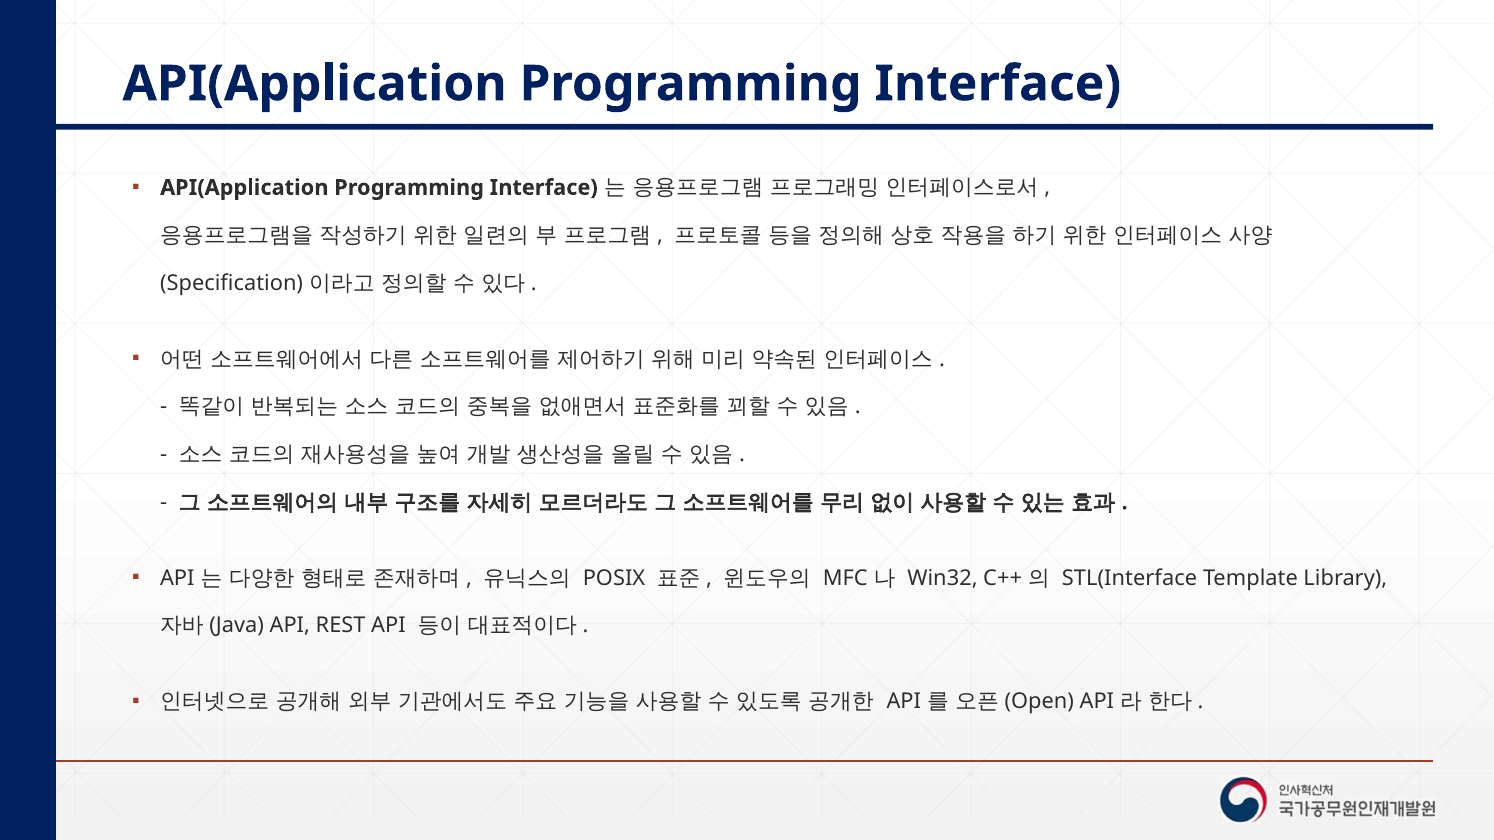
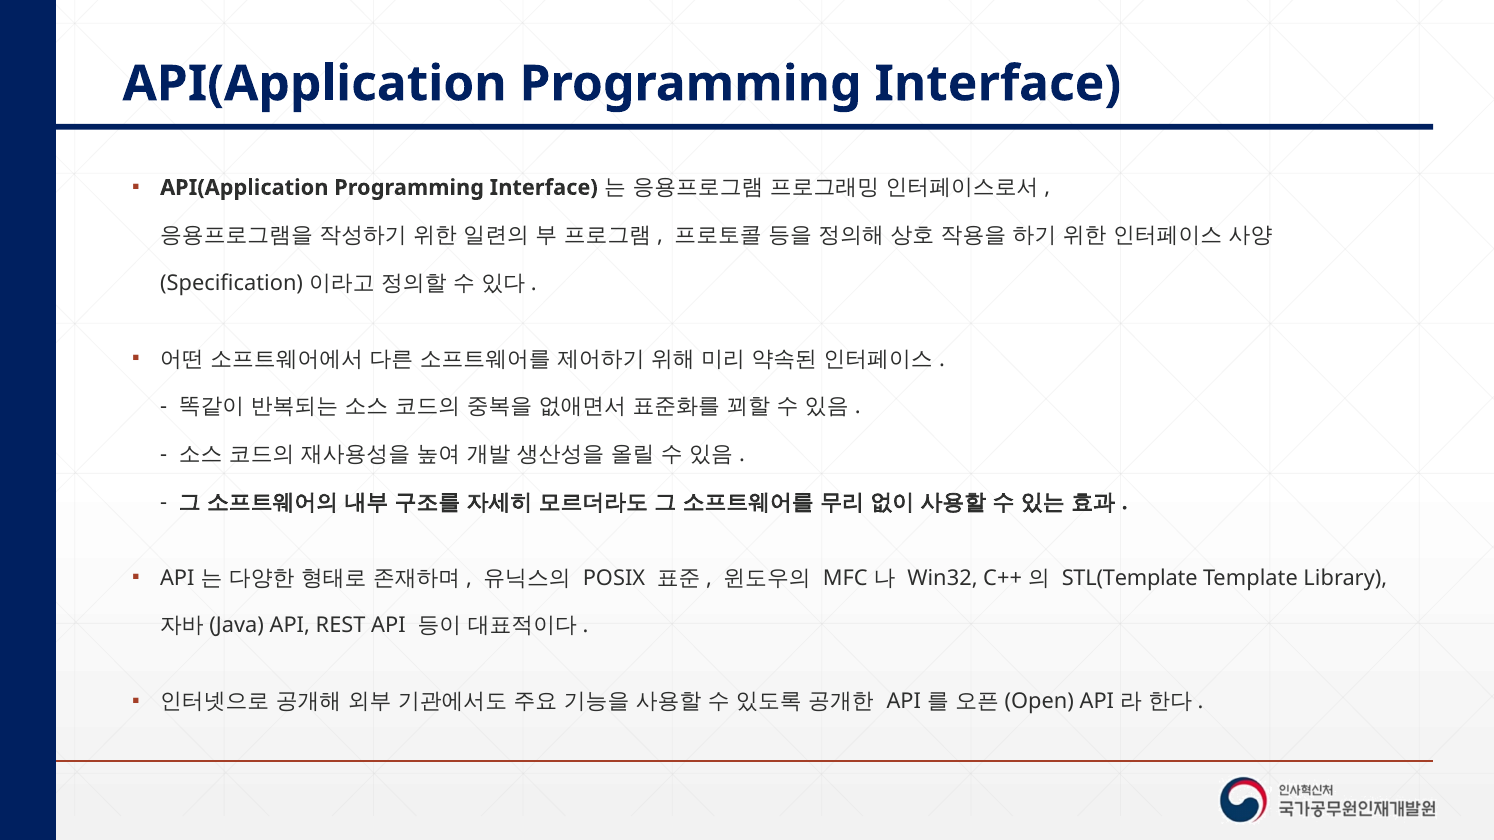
STL(Interface: STL(Interface -> STL(Template
